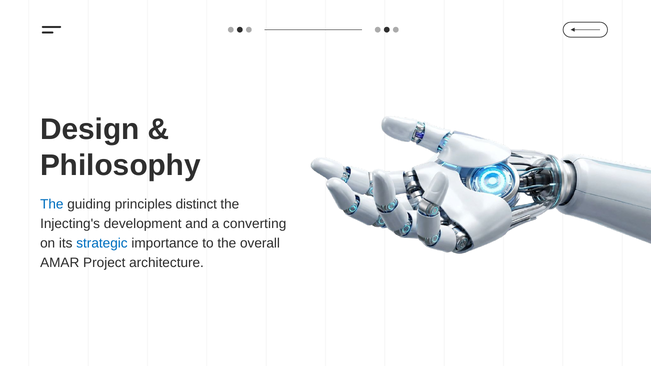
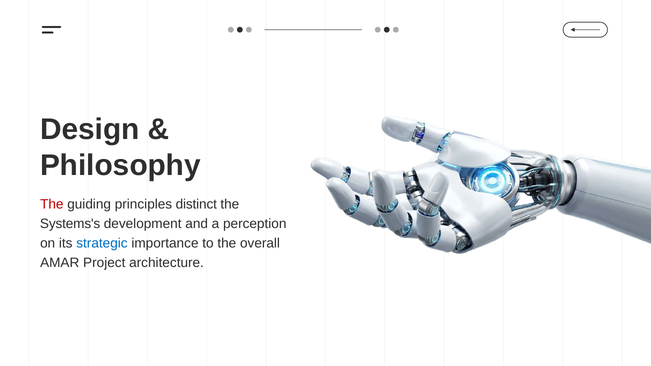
The at (52, 204) colour: blue -> red
Injecting's: Injecting's -> Systems's
converting: converting -> perception
